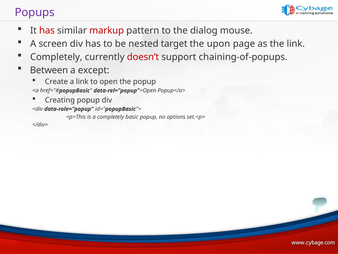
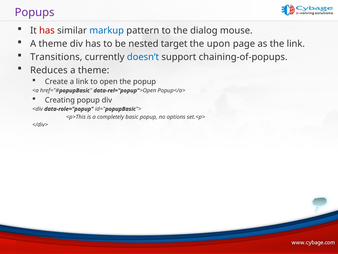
markup colour: red -> blue
screen at (53, 44): screen -> theme
Completely at (56, 57): Completely -> Transitions
doesn’t colour: red -> blue
Between: Between -> Reduces
except at (94, 70): except -> theme
